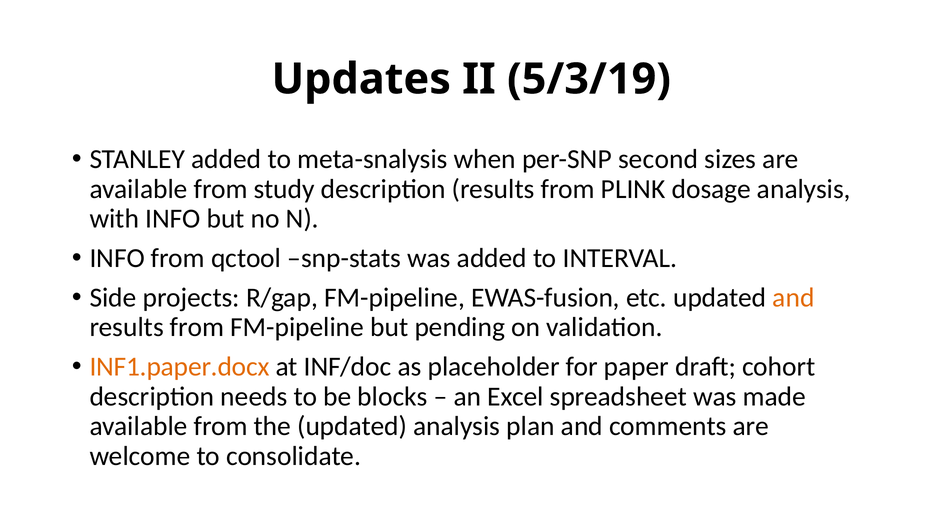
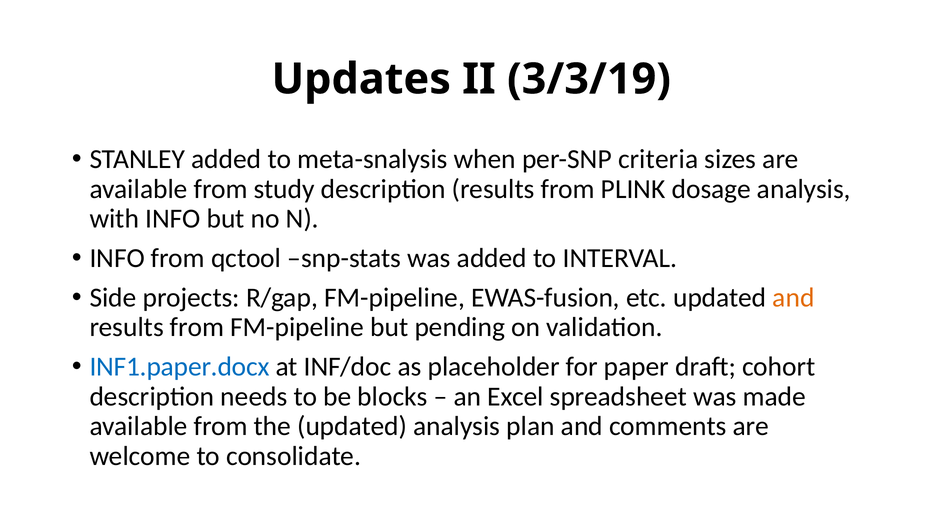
5/3/19: 5/3/19 -> 3/3/19
second: second -> criteria
INF1.paper.docx colour: orange -> blue
